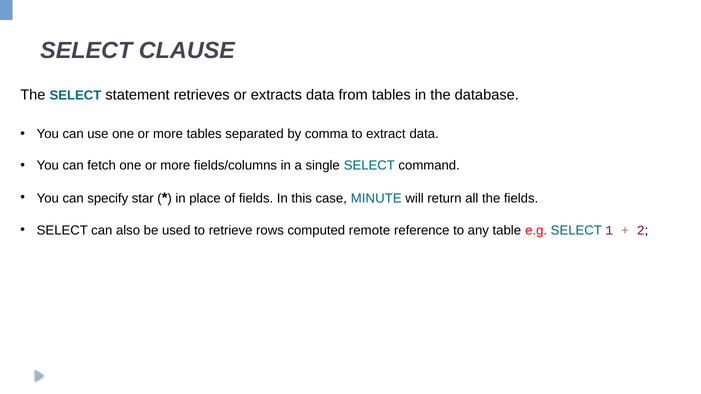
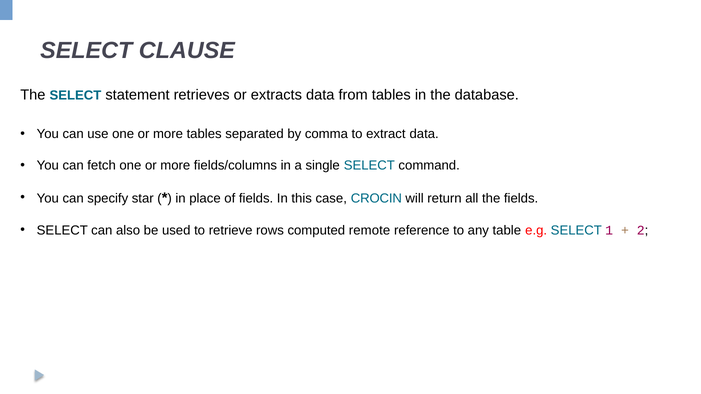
MINUTE: MINUTE -> CROCIN
